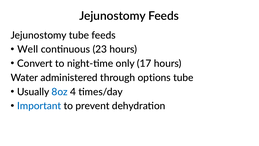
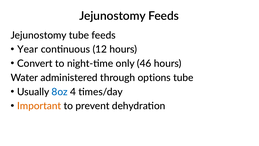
Well: Well -> Year
23: 23 -> 12
17: 17 -> 46
Important colour: blue -> orange
